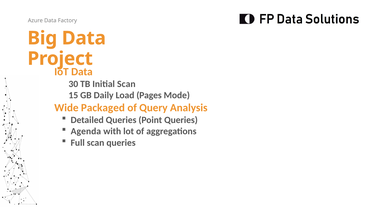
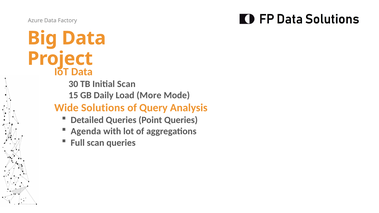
Pages: Pages -> More
Packaged: Packaged -> Solutions
